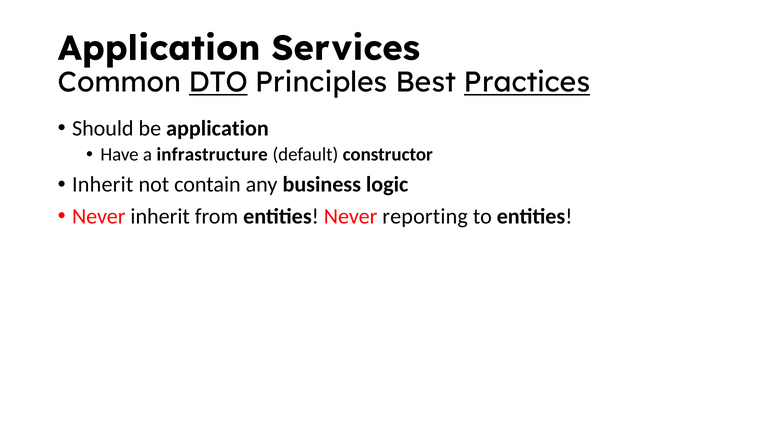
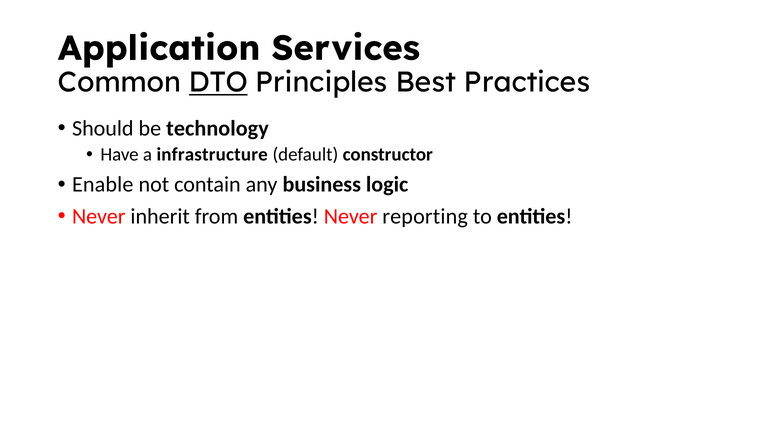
Practices underline: present -> none
be application: application -> technology
Inherit at (103, 184): Inherit -> Enable
